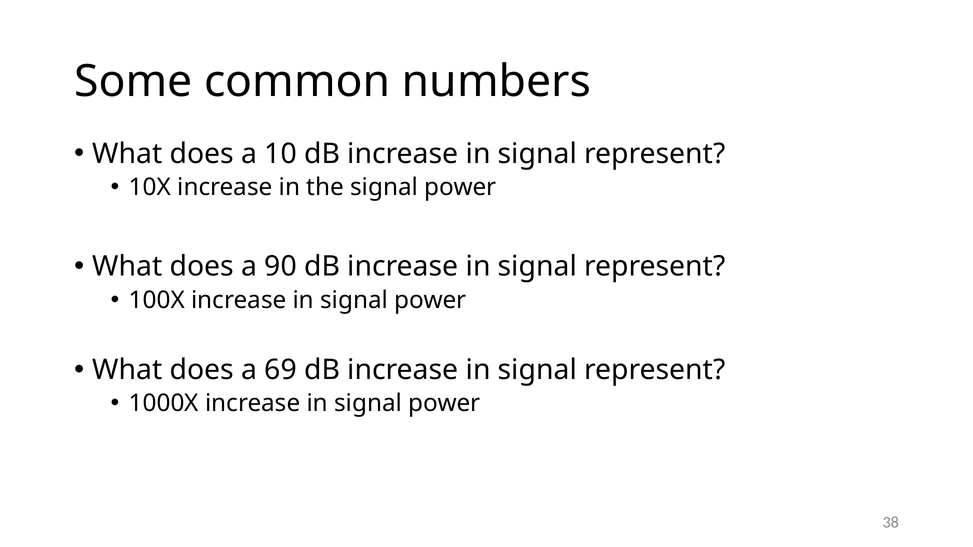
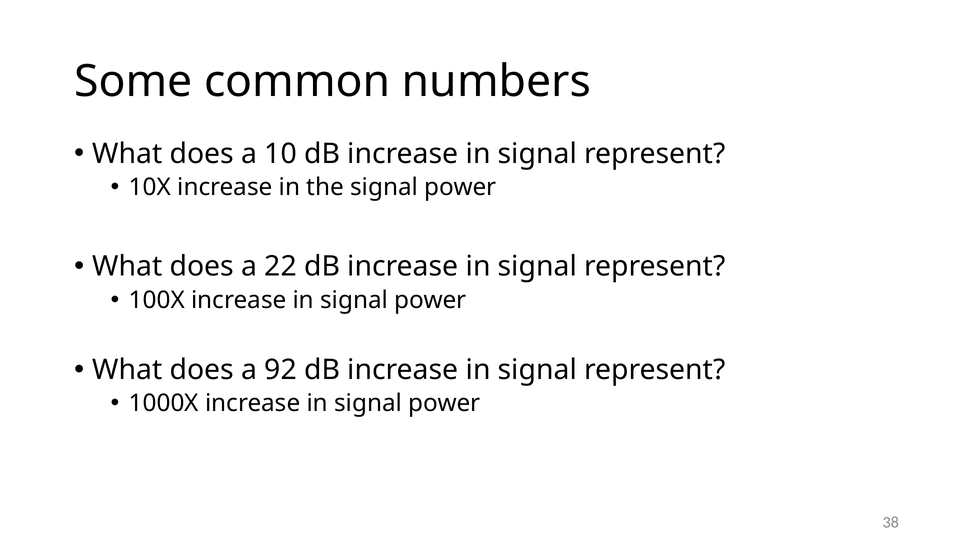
90: 90 -> 22
69: 69 -> 92
